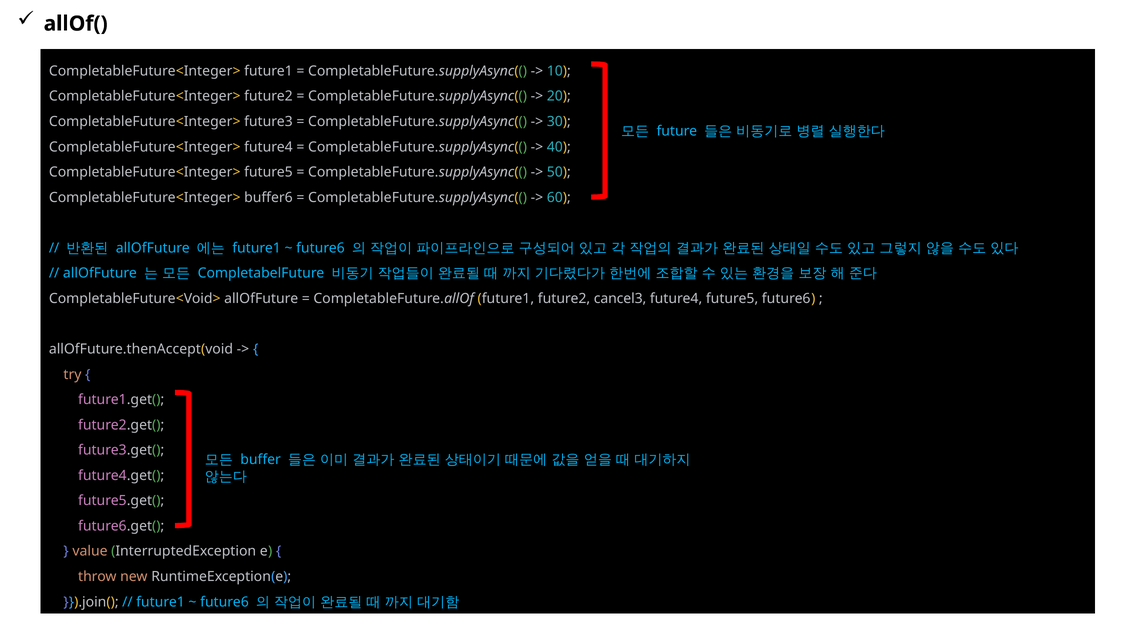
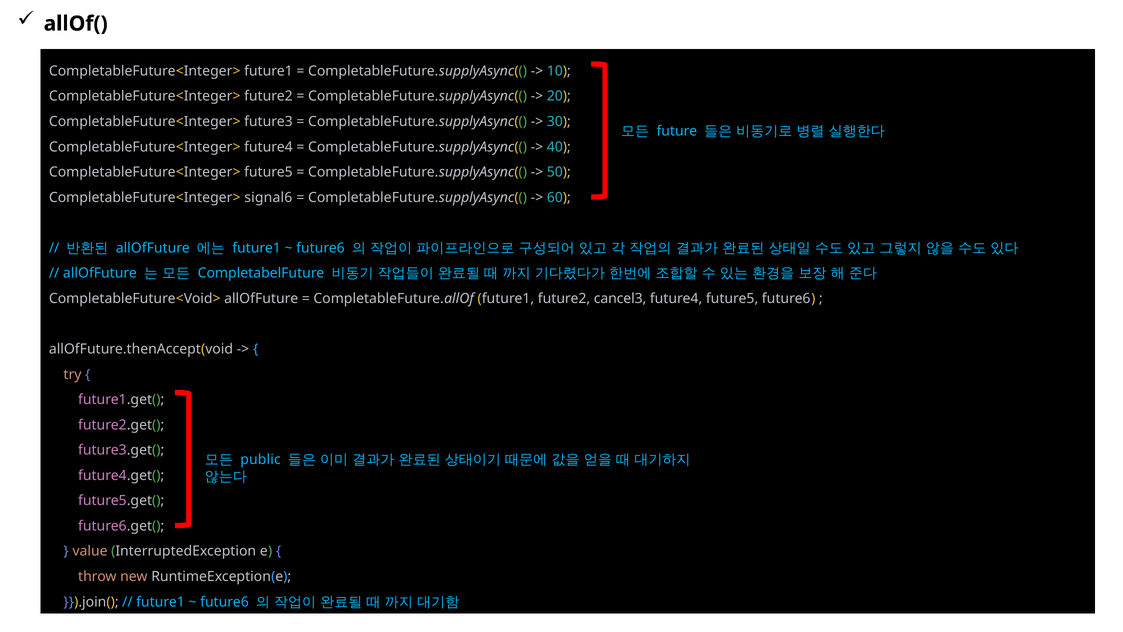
buffer6: buffer6 -> signal6
buffer: buffer -> public
